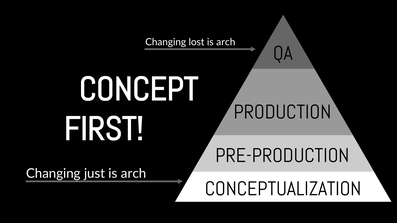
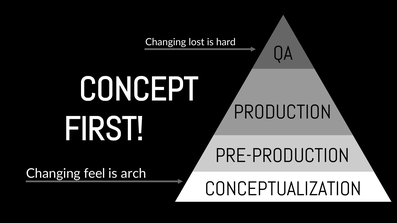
arch at (226, 42): arch -> hard
just: just -> feel
